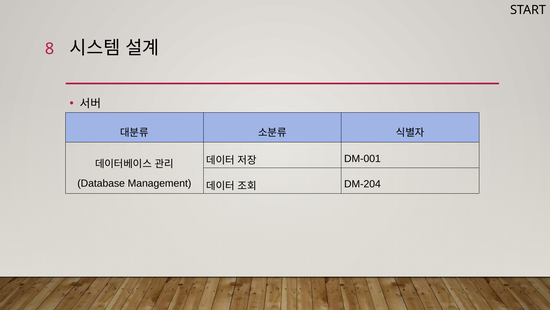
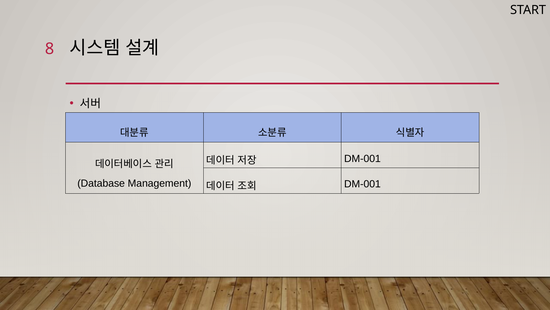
DM-204 at (362, 184): DM-204 -> DM-001
